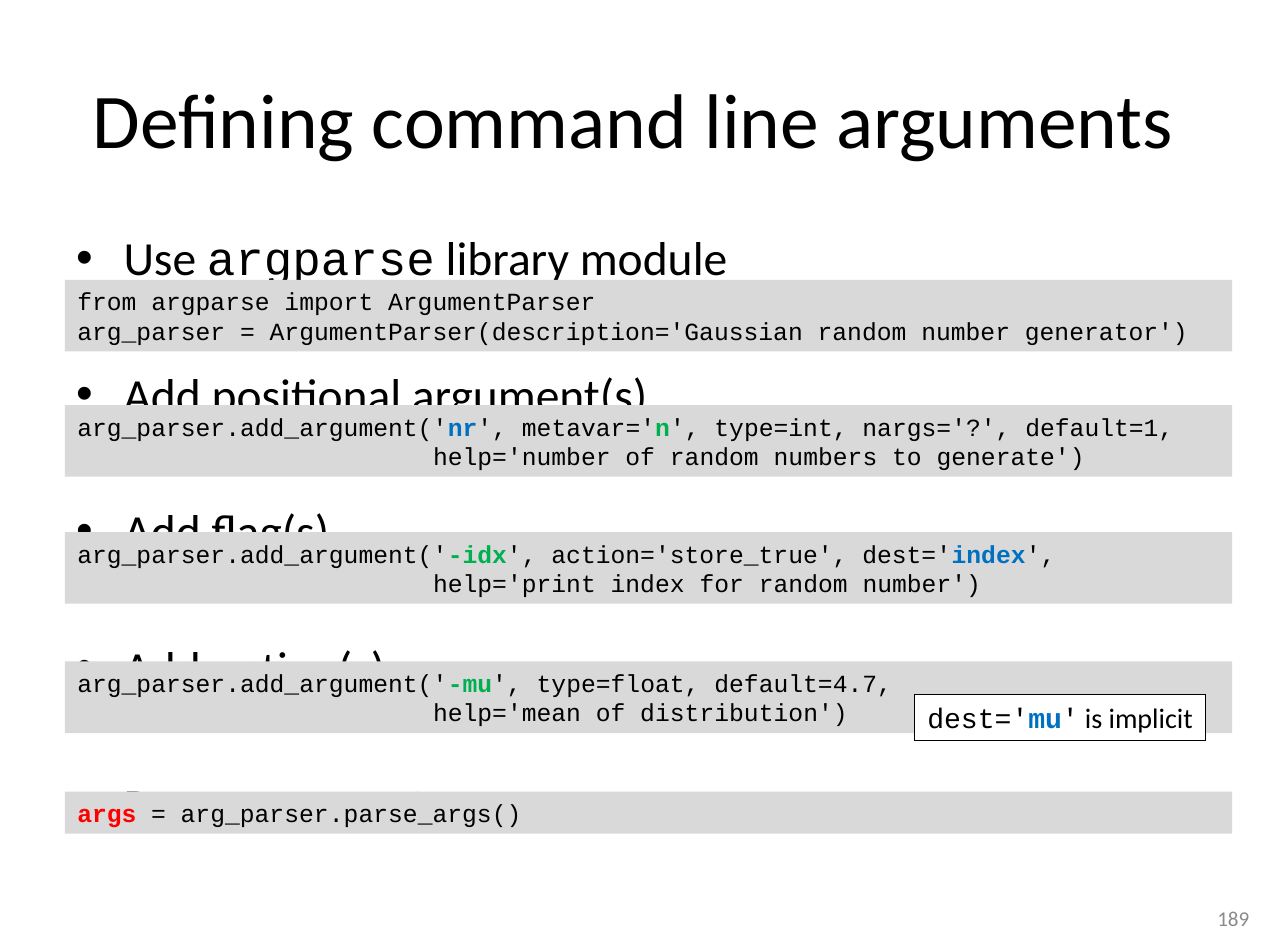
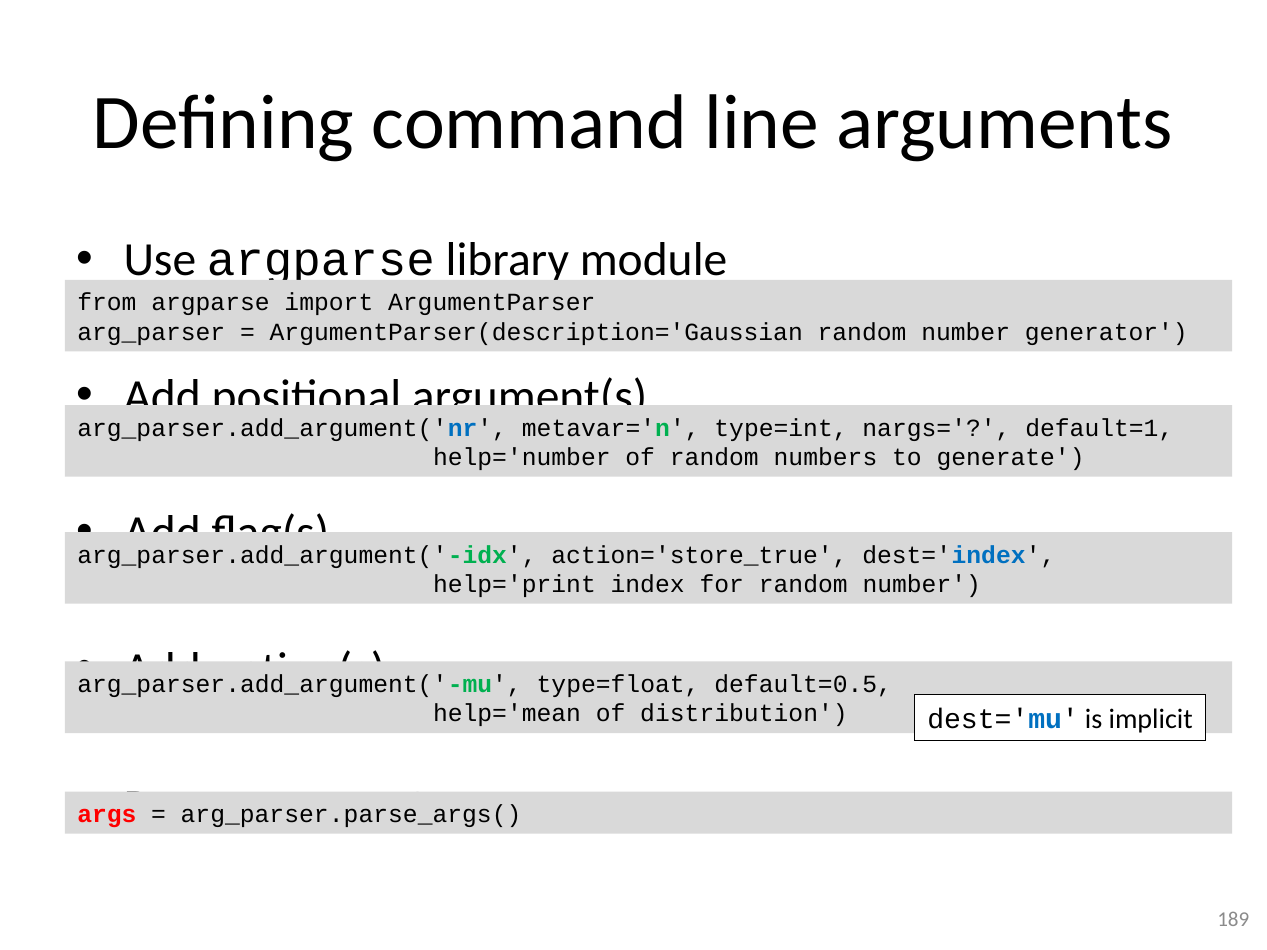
default=4.7: default=4.7 -> default=0.5
